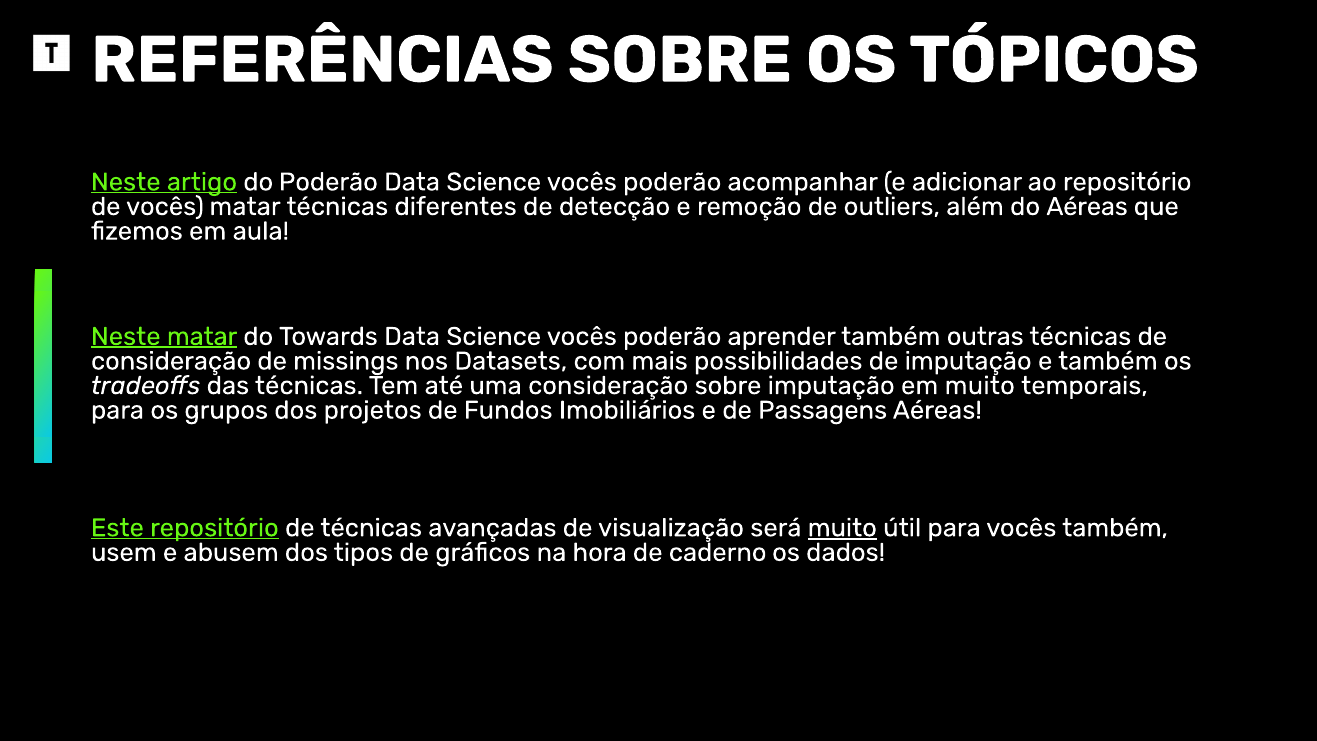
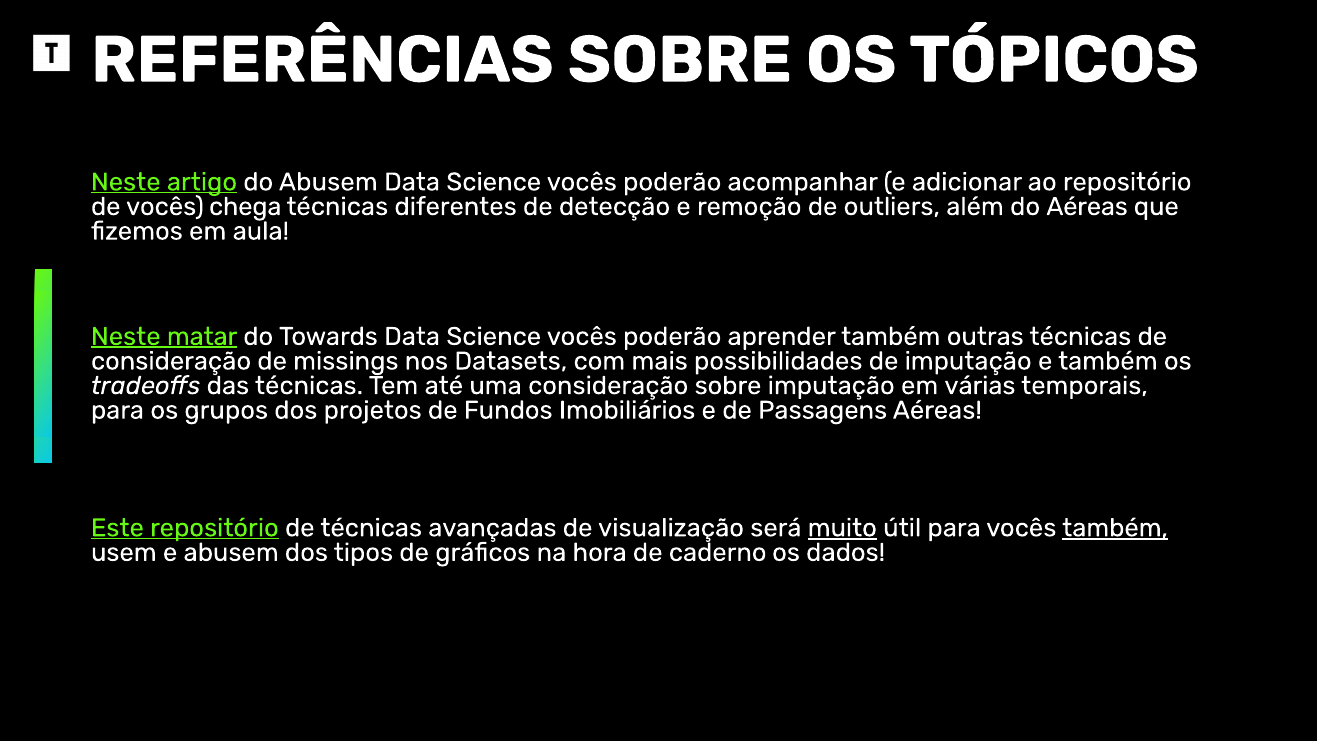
do Poderão: Poderão -> Abusem
vocês matar: matar -> chega
em muito: muito -> várias
também at (1115, 528) underline: none -> present
